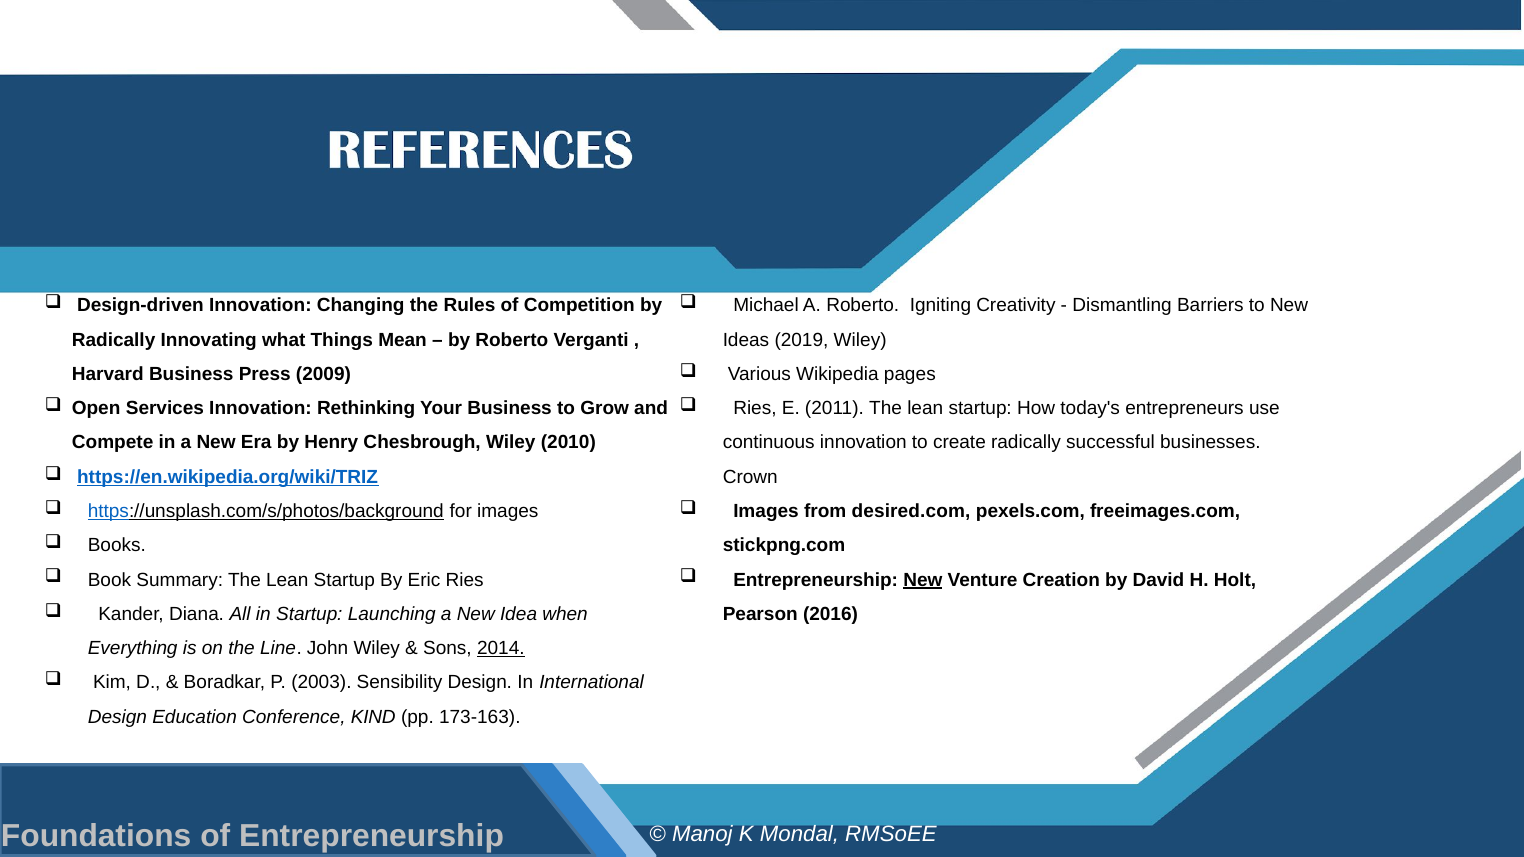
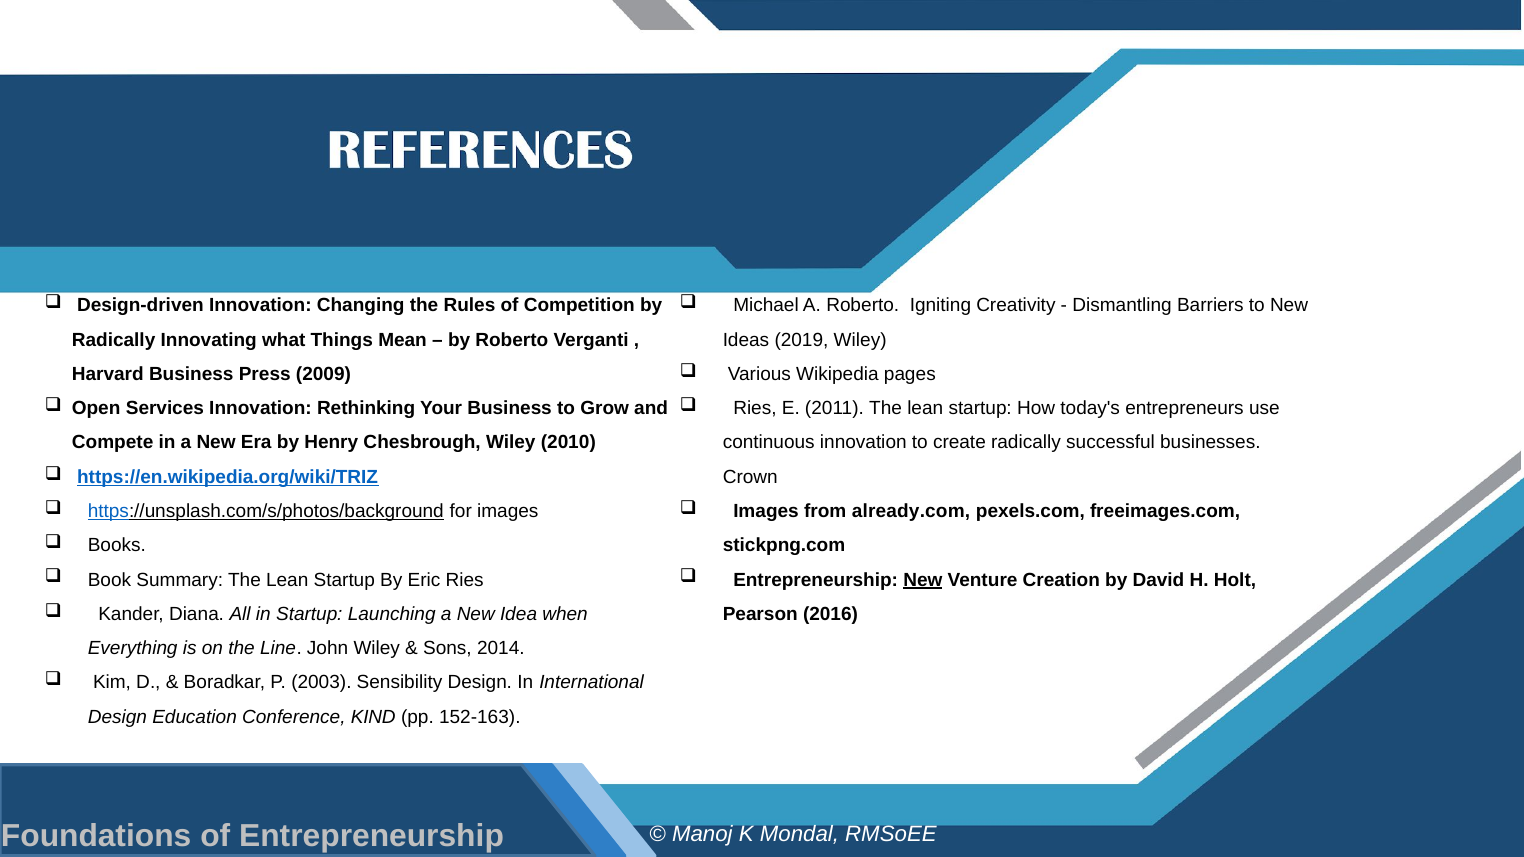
desired.com: desired.com -> already.com
2014 underline: present -> none
173-163: 173-163 -> 152-163
